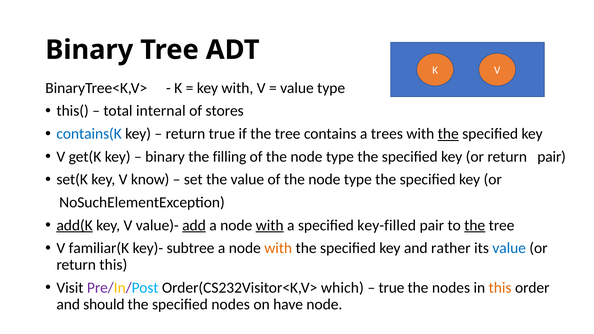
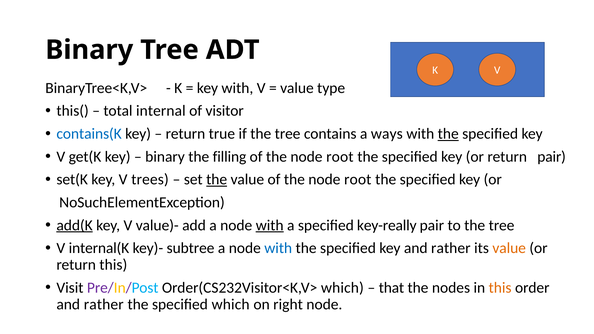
stores: stores -> visitor
trees: trees -> ways
type at (340, 157): type -> root
know: know -> trees
the at (217, 180) underline: none -> present
type at (358, 180): type -> root
add underline: present -> none
key-filled: key-filled -> key-really
the at (475, 225) underline: present -> none
familiar(K: familiar(K -> internal(K
with at (278, 248) colour: orange -> blue
value at (509, 248) colour: blue -> orange
true at (391, 288): true -> that
should at (104, 305): should -> rather
specified nodes: nodes -> which
have: have -> right
